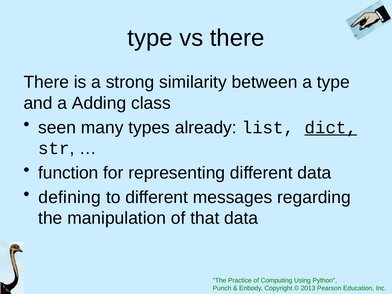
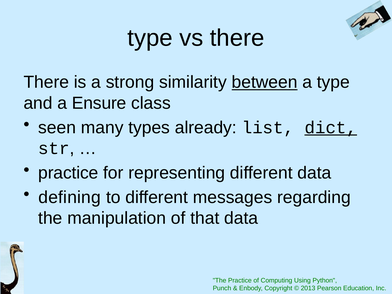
between underline: none -> present
Adding: Adding -> Ensure
function at (68, 173): function -> practice
